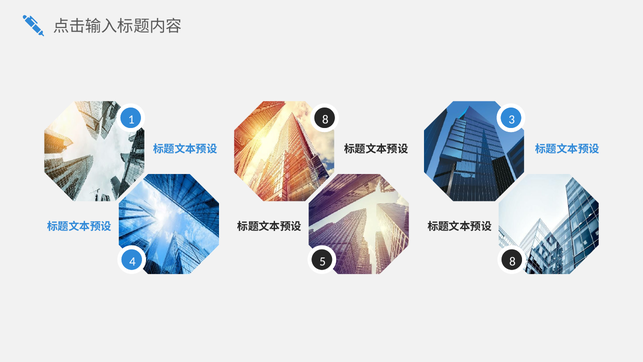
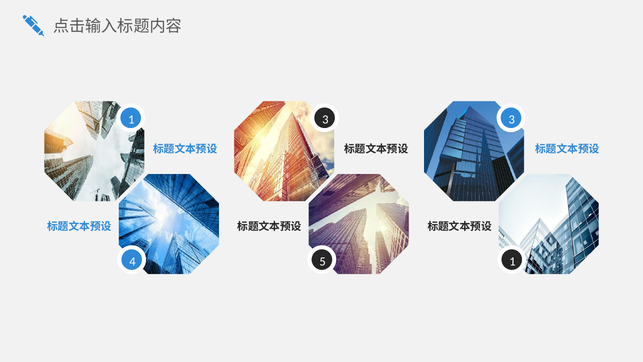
1 8: 8 -> 3
5 8: 8 -> 1
